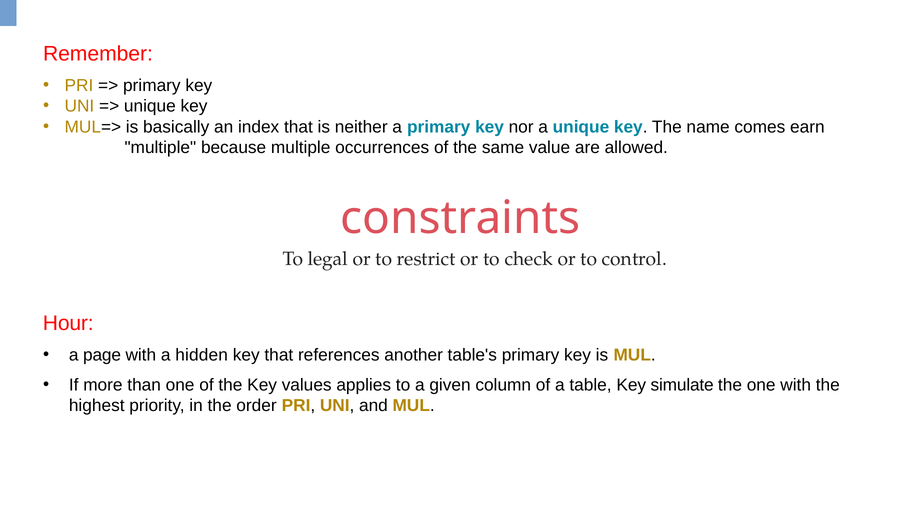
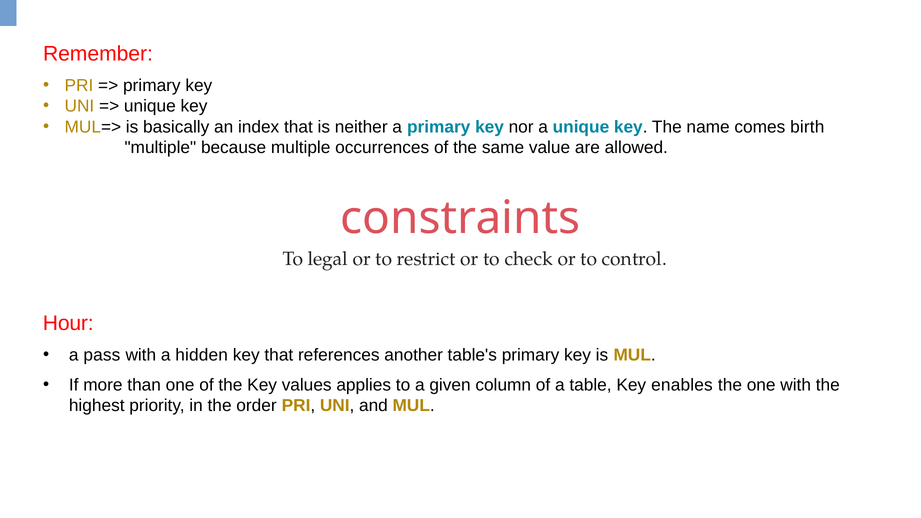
earn: earn -> birth
page: page -> pass
simulate: simulate -> enables
